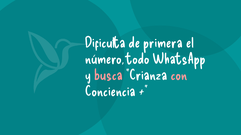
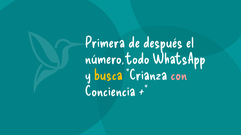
Dificulta: Dificulta -> Primera
primera: primera -> después
busca colour: pink -> yellow
